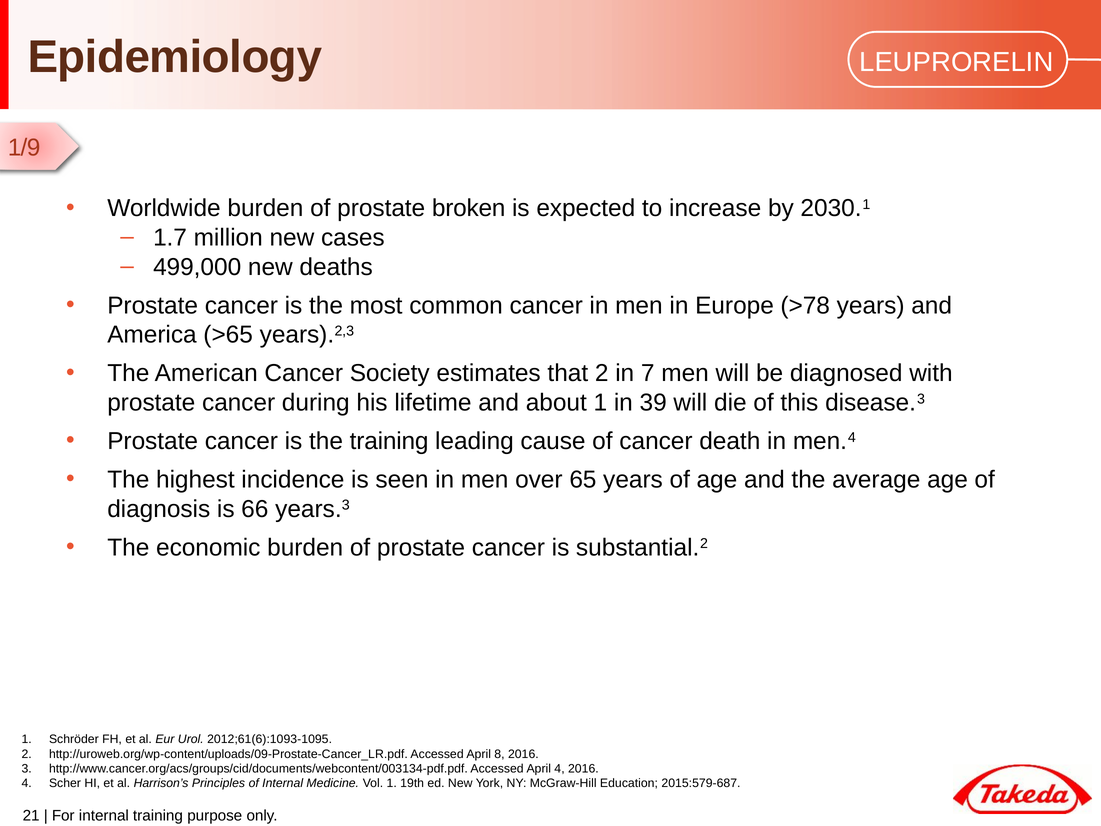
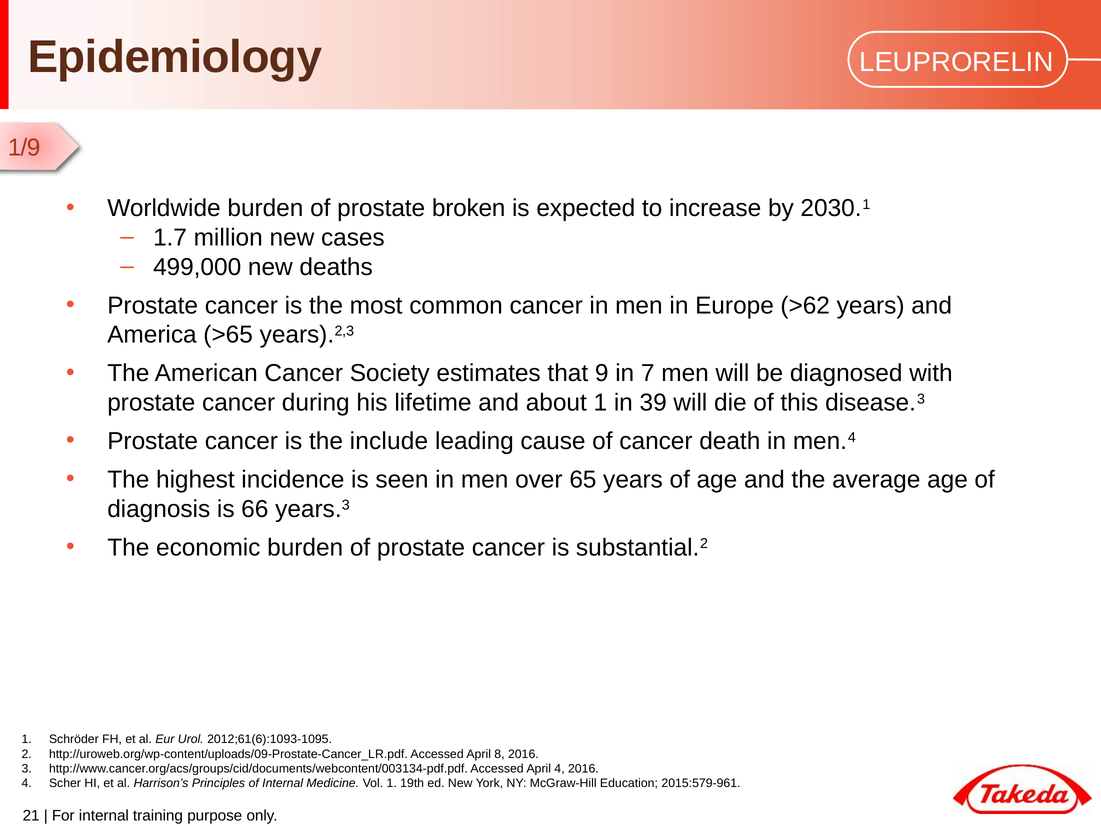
>78: >78 -> >62
that 2: 2 -> 9
the training: training -> include
2015:579-687: 2015:579-687 -> 2015:579-961
